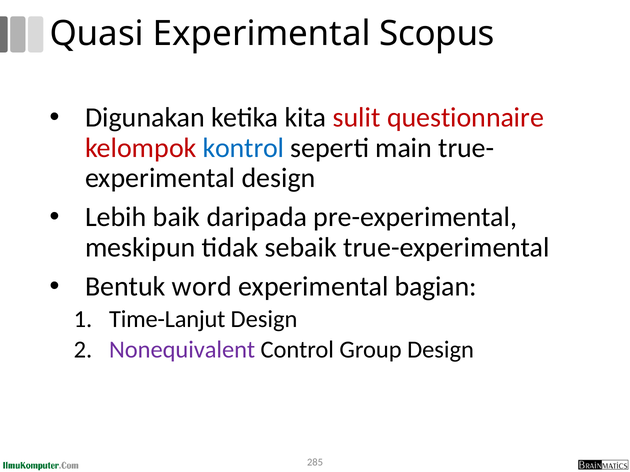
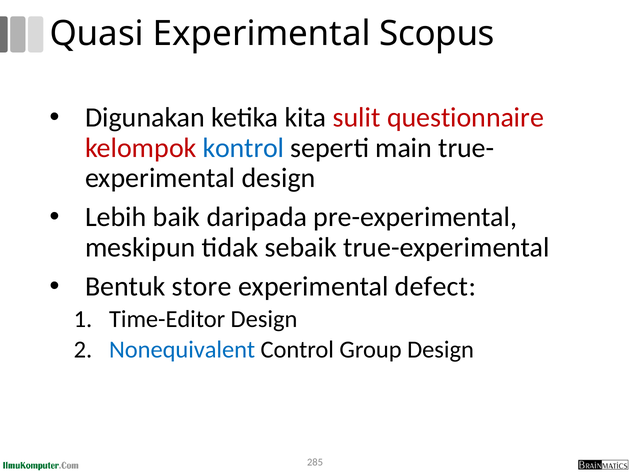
word: word -> store
bagian: bagian -> defect
Time-Lanjut: Time-Lanjut -> Time-Editor
Nonequivalent colour: purple -> blue
